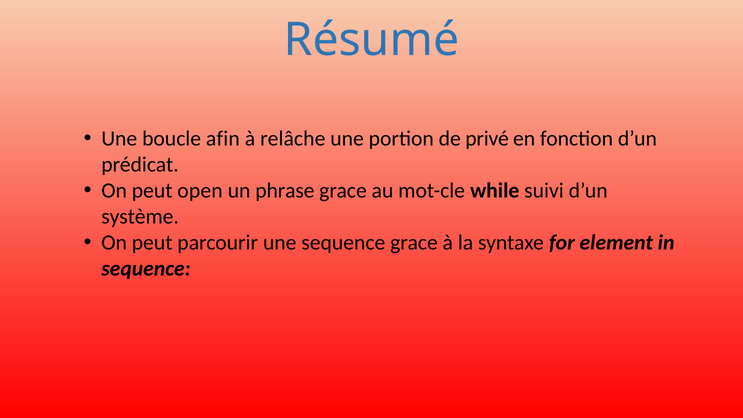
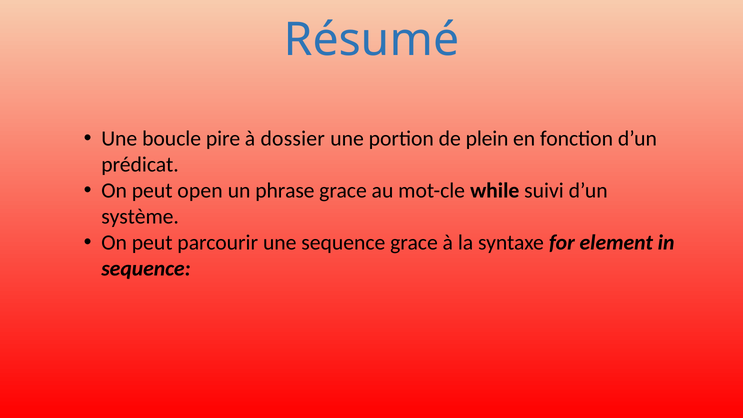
afin: afin -> pire
relâche: relâche -> dossier
privé: privé -> plein
